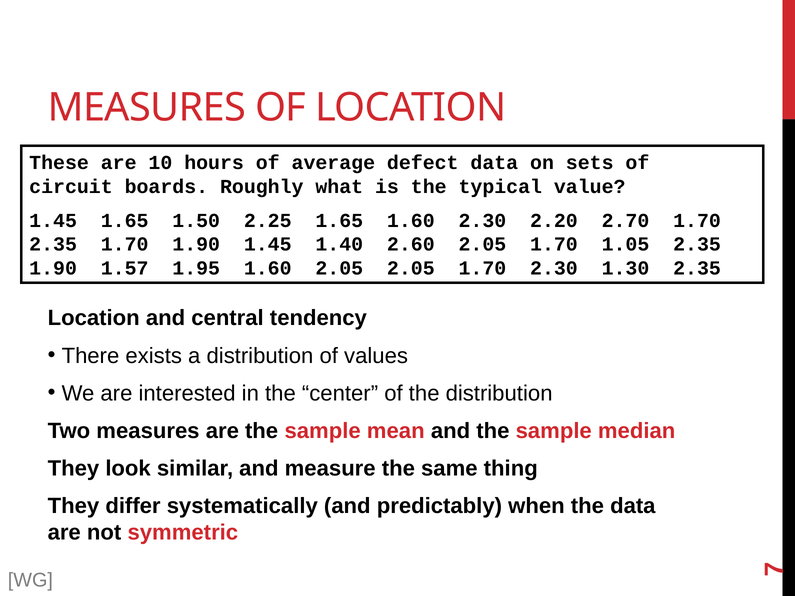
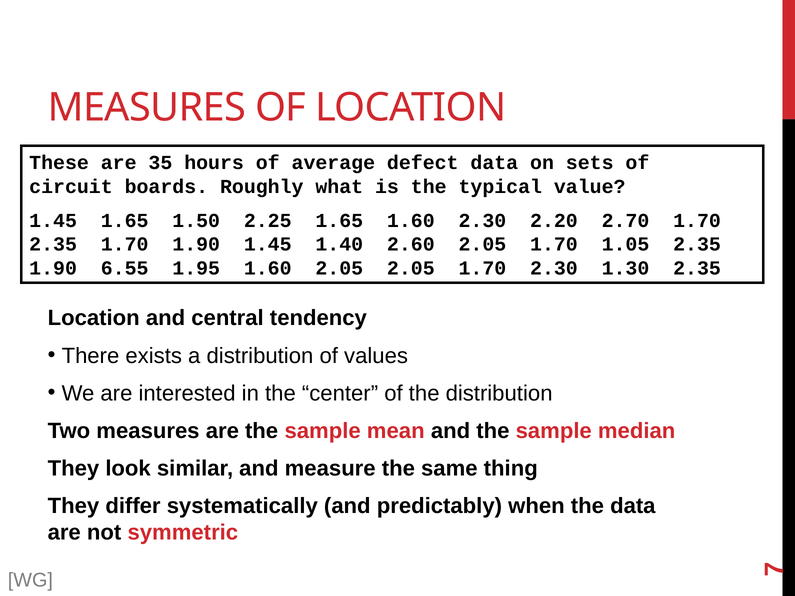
10: 10 -> 35
1.57: 1.57 -> 6.55
